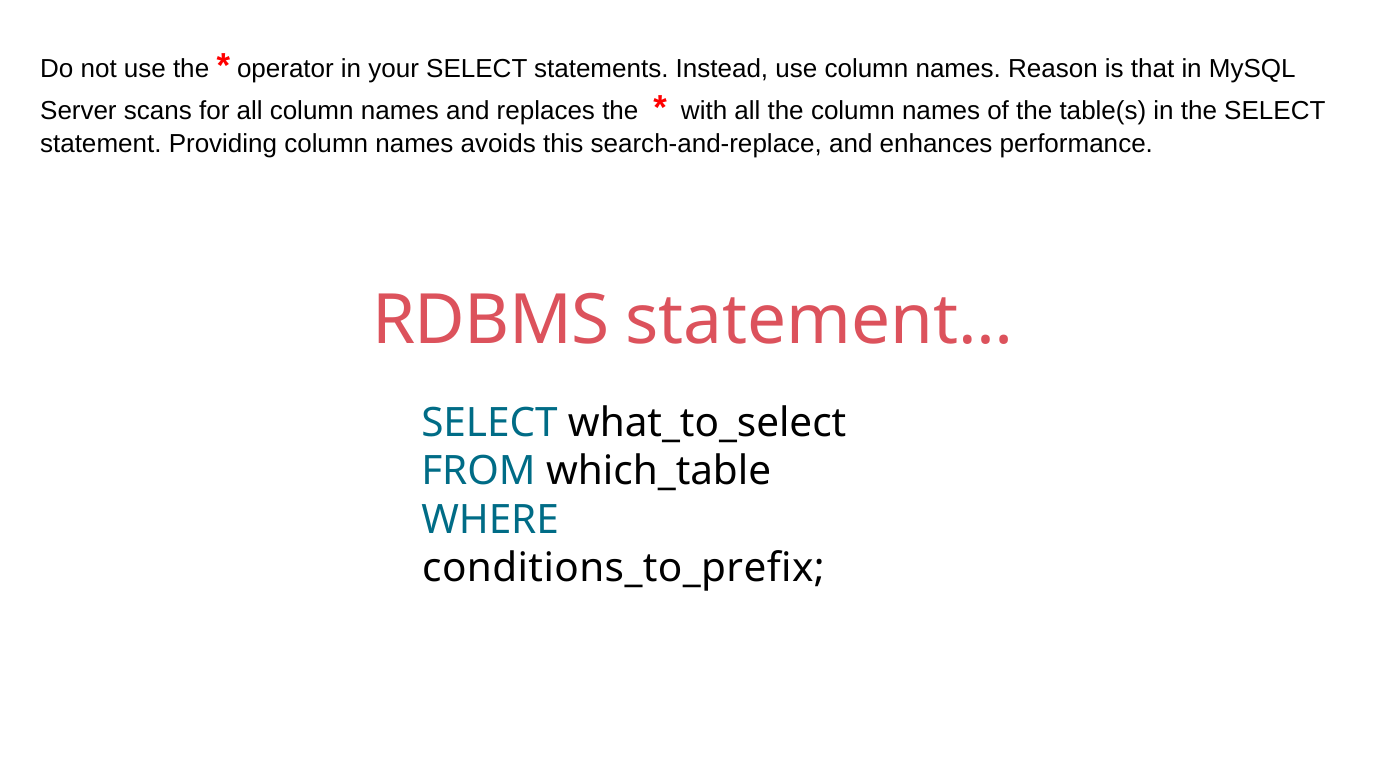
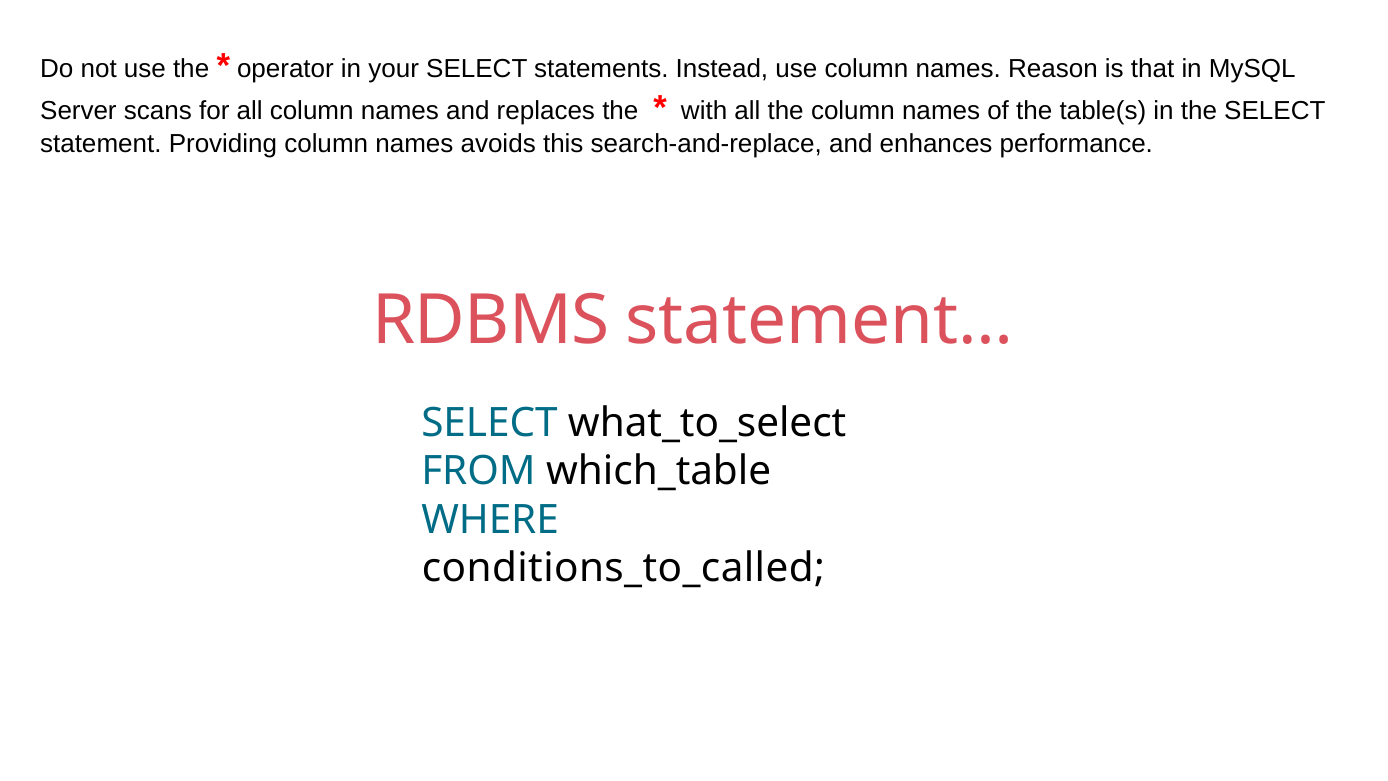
conditions_to_prefix: conditions_to_prefix -> conditions_to_called
